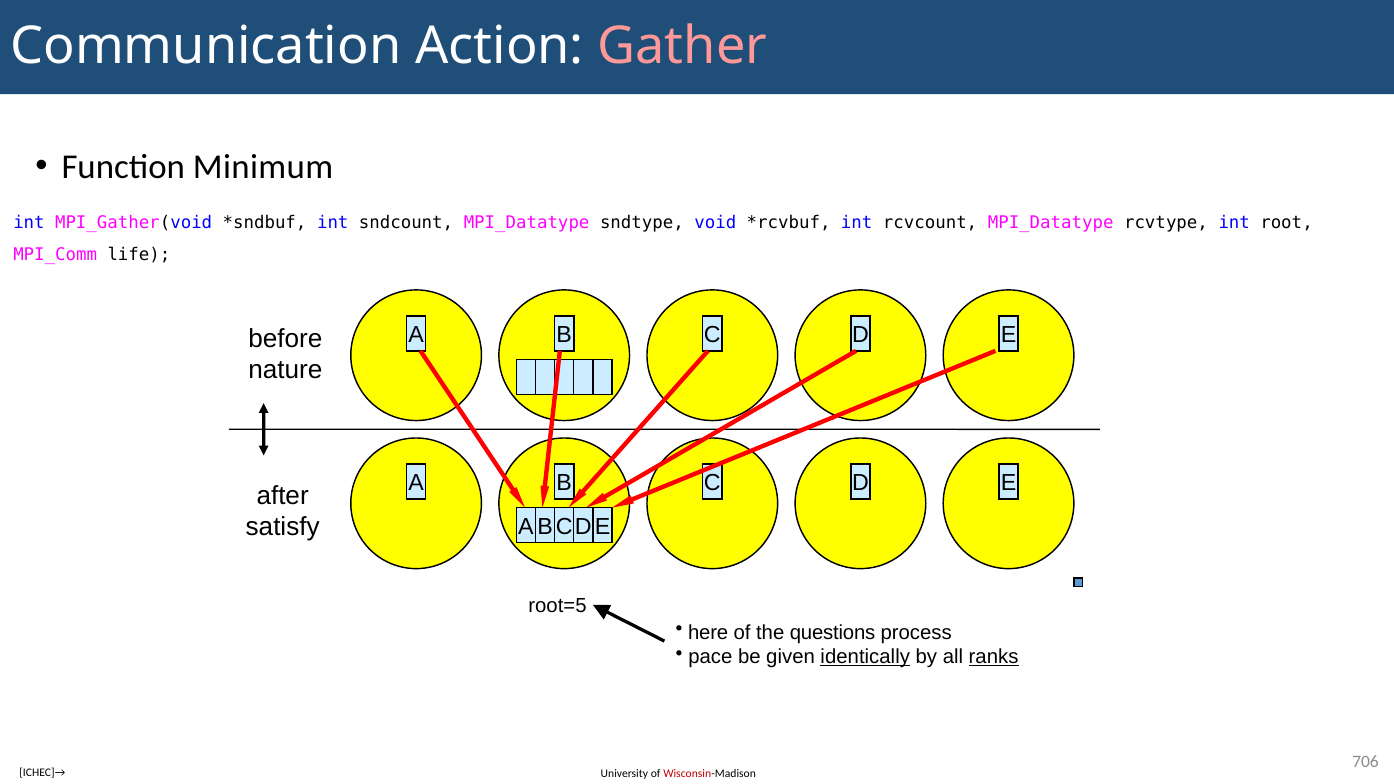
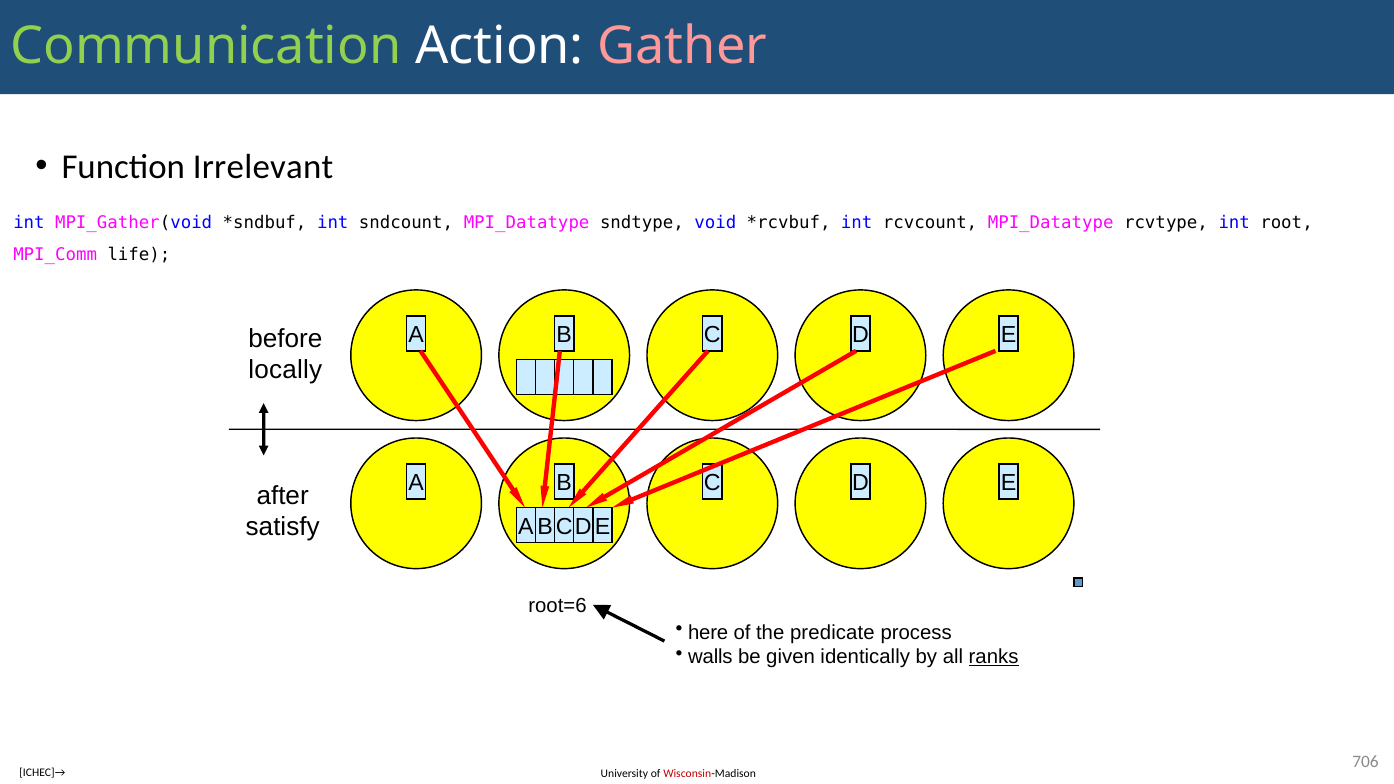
Communication colour: white -> light green
Minimum: Minimum -> Irrelevant
nature: nature -> locally
root=5: root=5 -> root=6
questions: questions -> predicate
pace: pace -> walls
identically underline: present -> none
